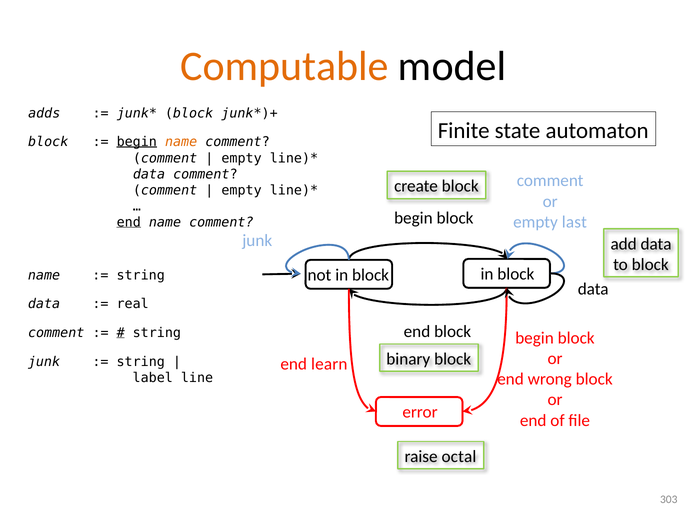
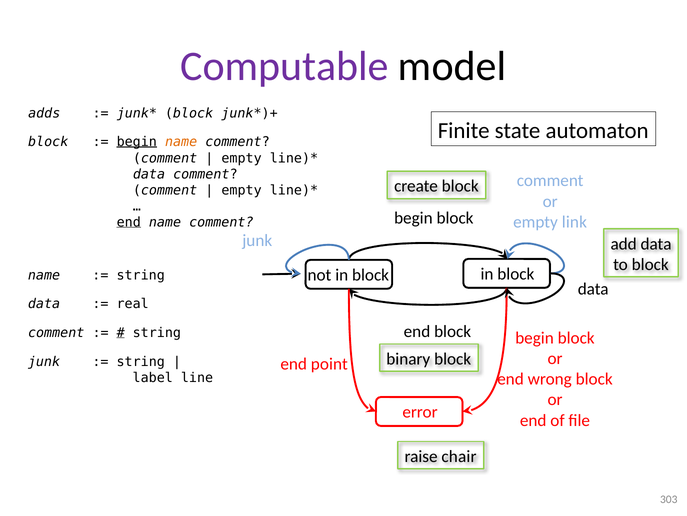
Computable colour: orange -> purple
last: last -> link
learn: learn -> point
octal: octal -> chair
